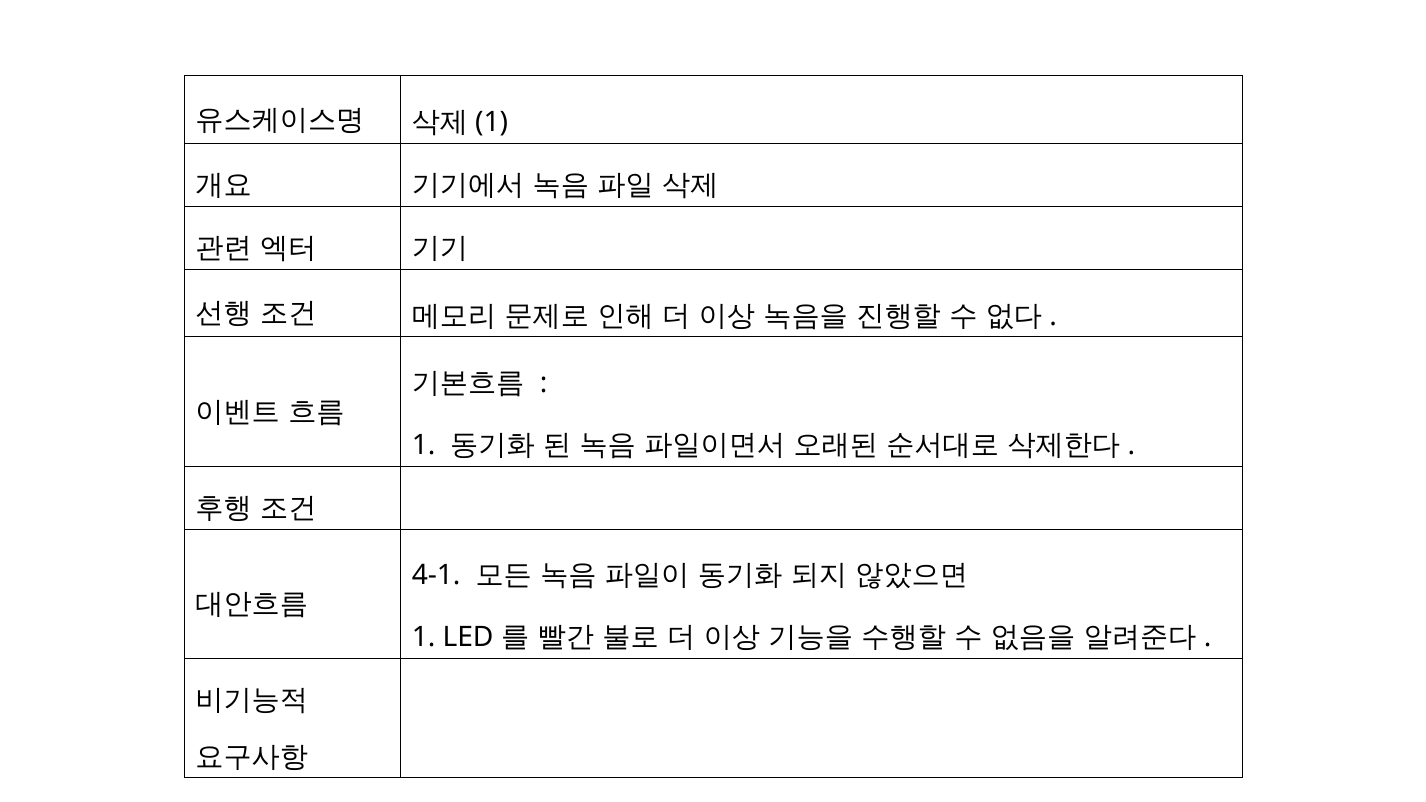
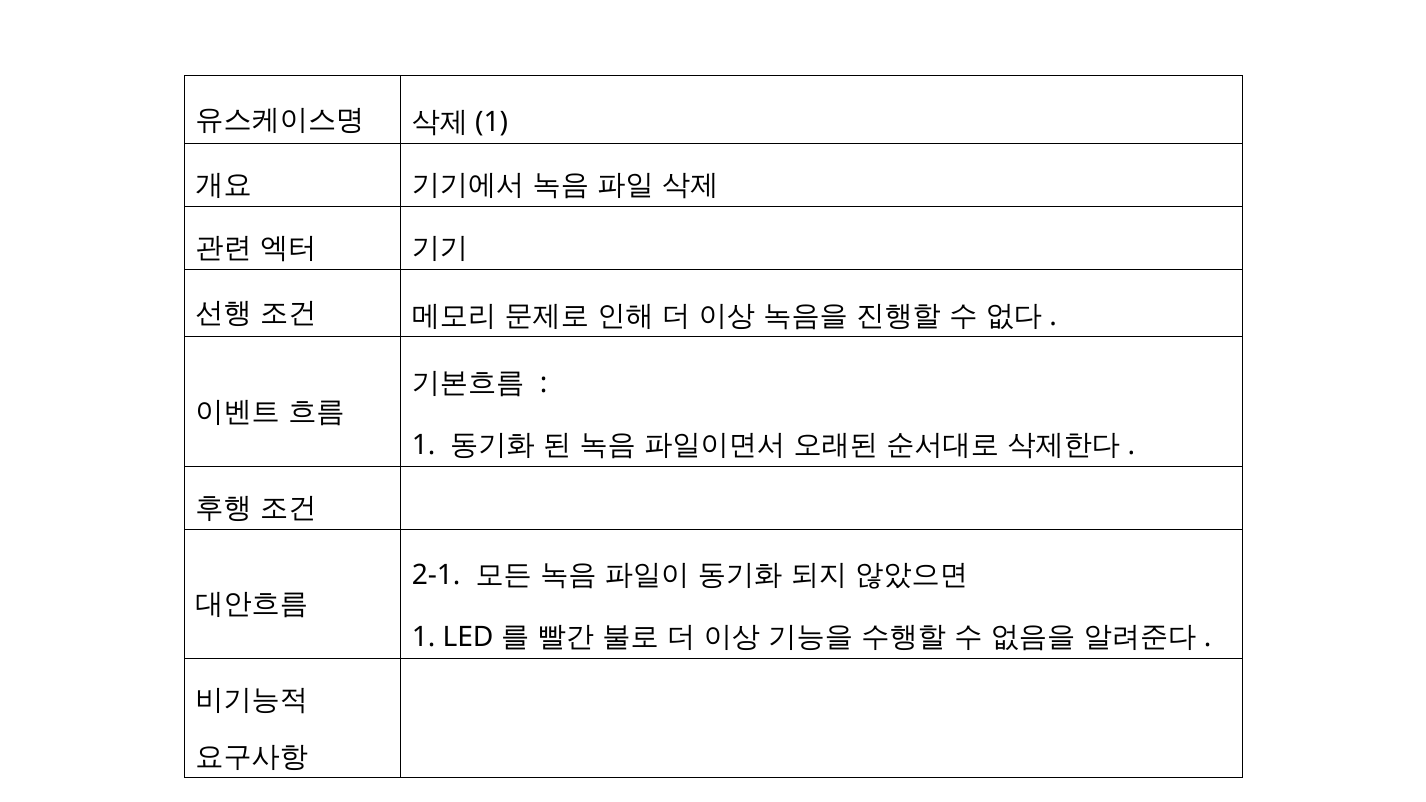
4-1: 4-1 -> 2-1
